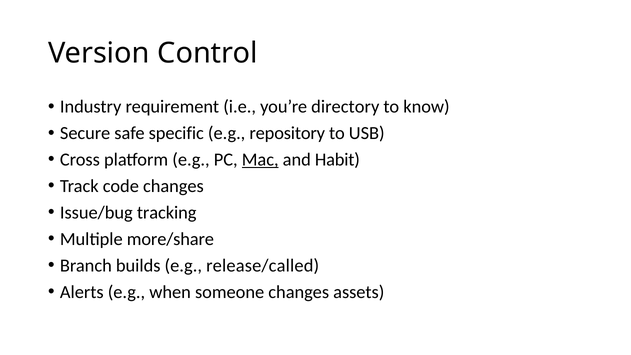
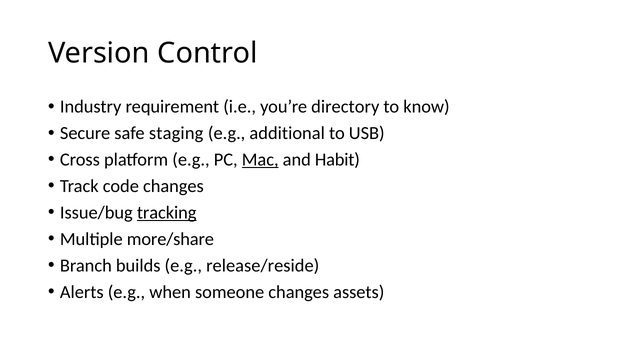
specific: specific -> staging
repository: repository -> additional
tracking underline: none -> present
release/called: release/called -> release/reside
